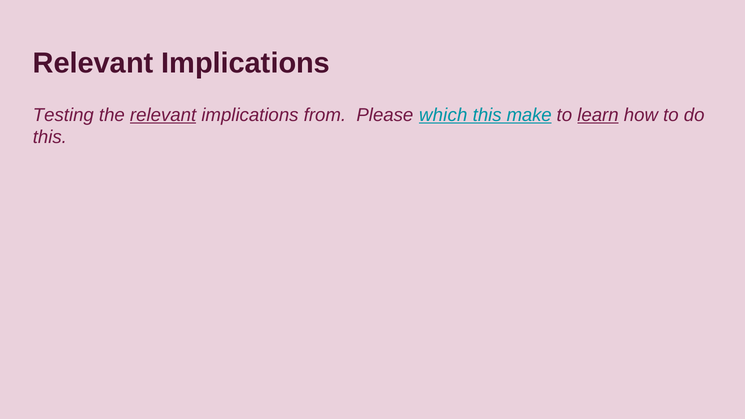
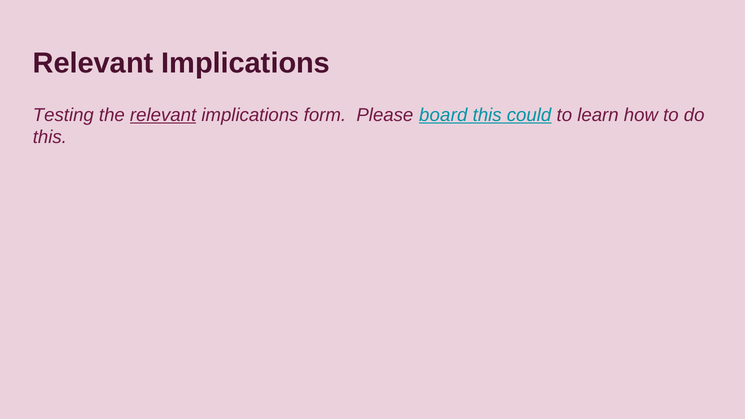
from: from -> form
which: which -> board
make: make -> could
learn underline: present -> none
